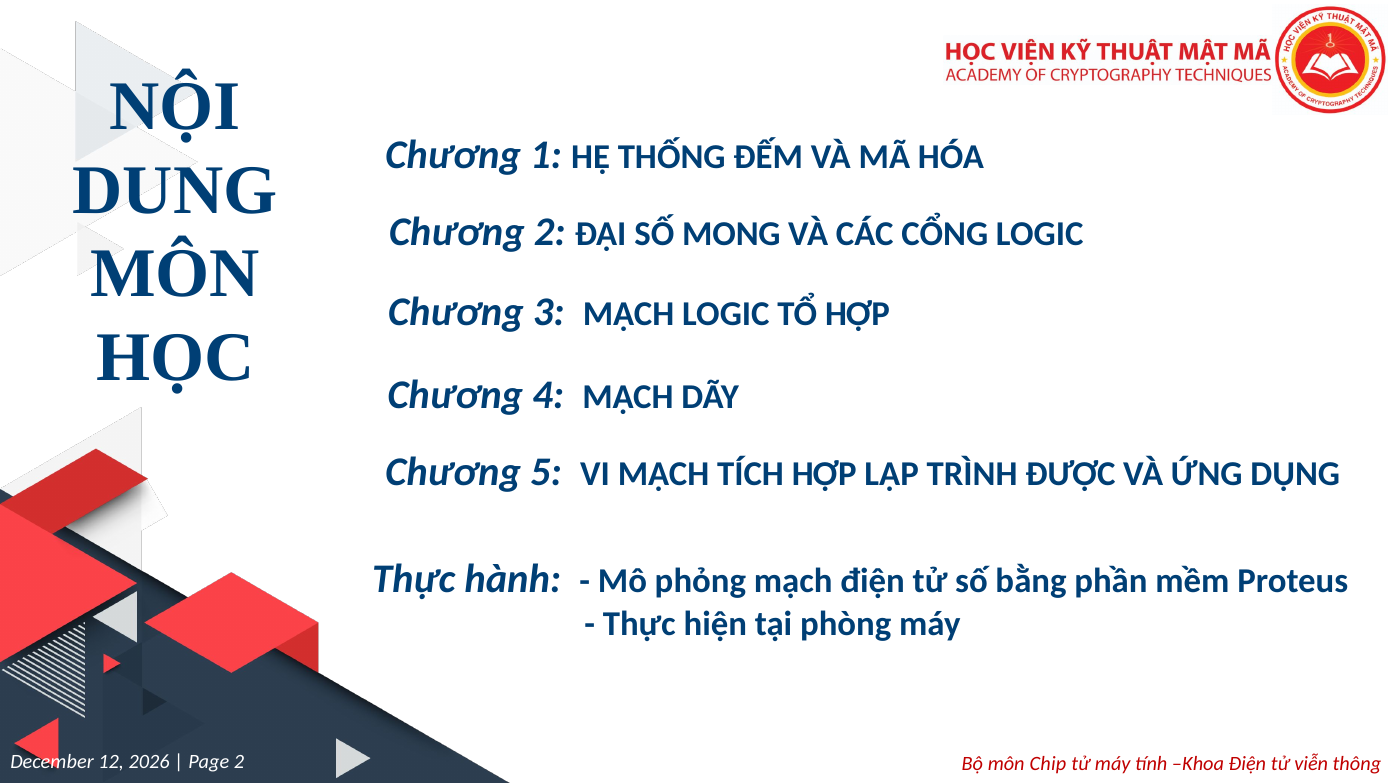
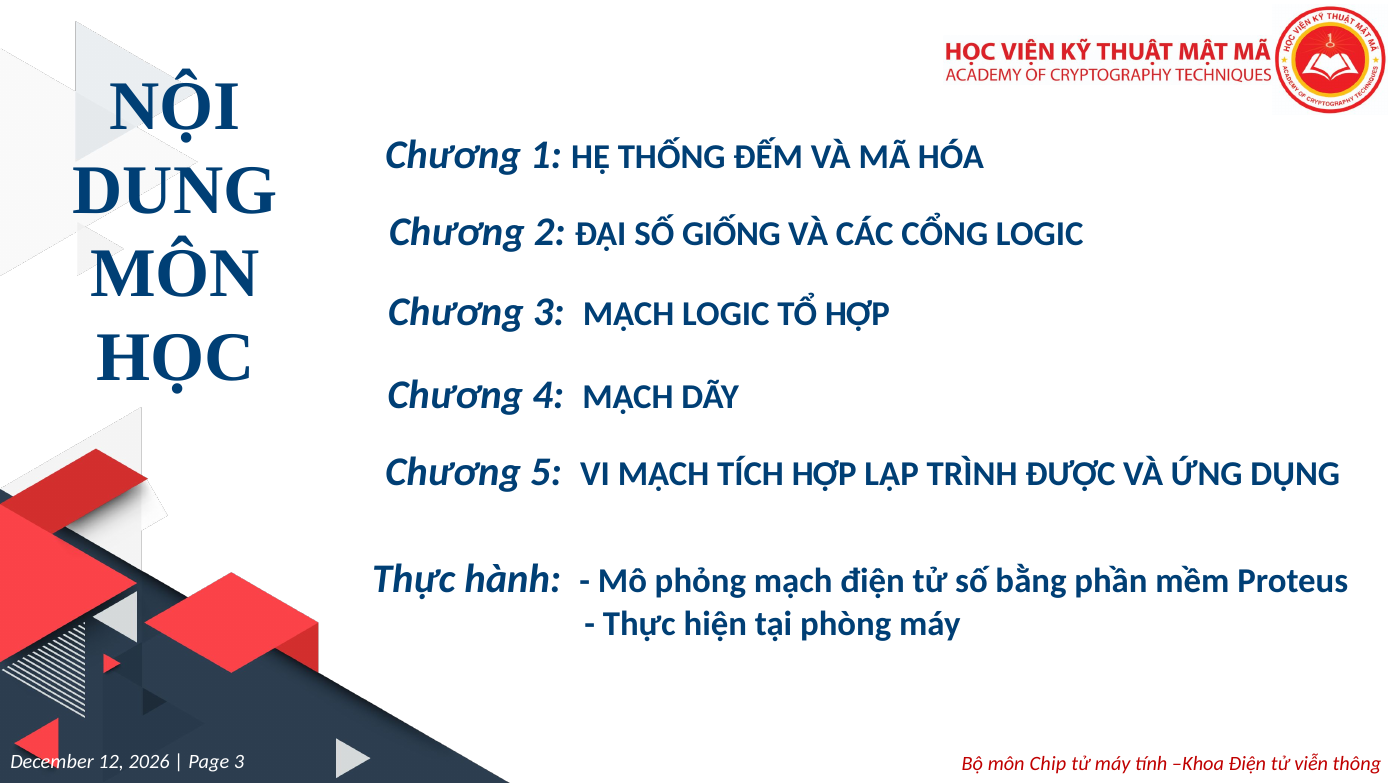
MONG: MONG -> GIỐNG
2 at (239, 762): 2 -> 3
